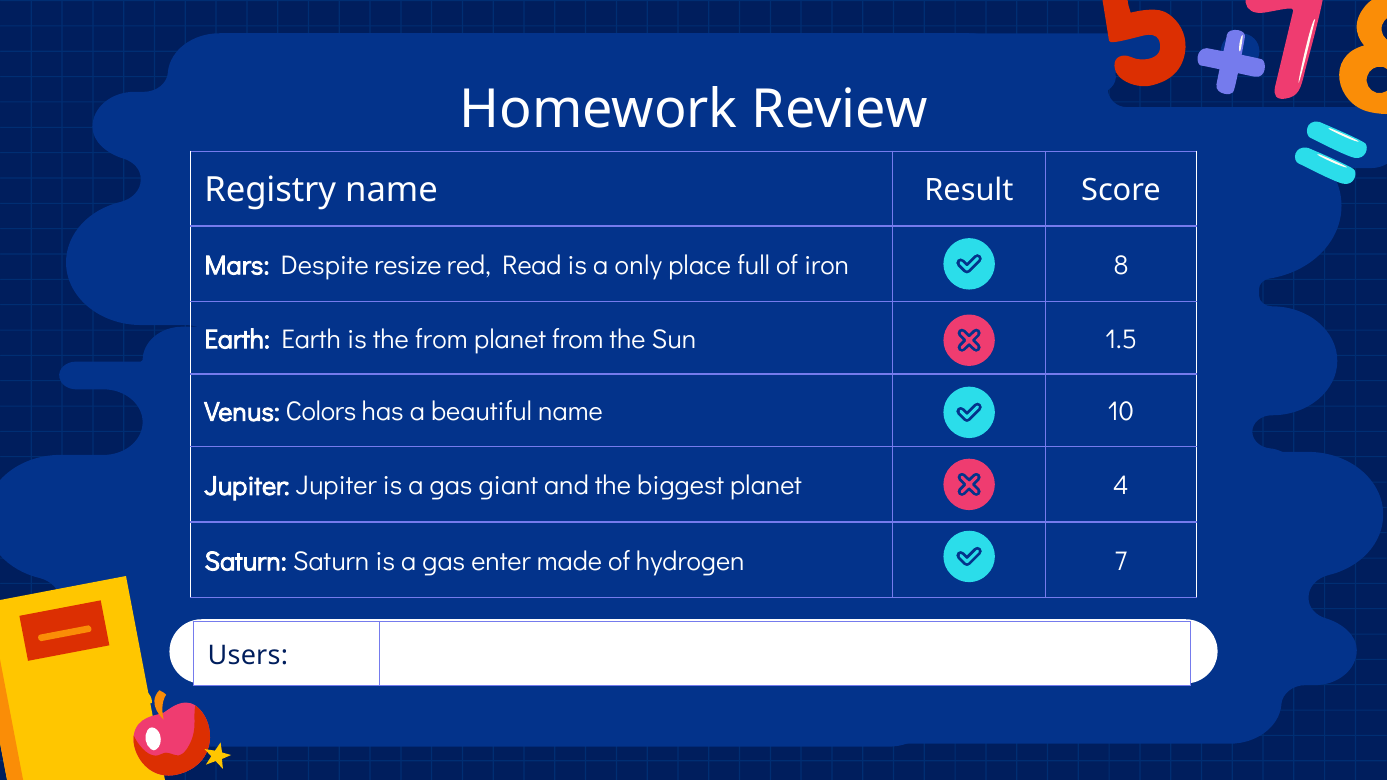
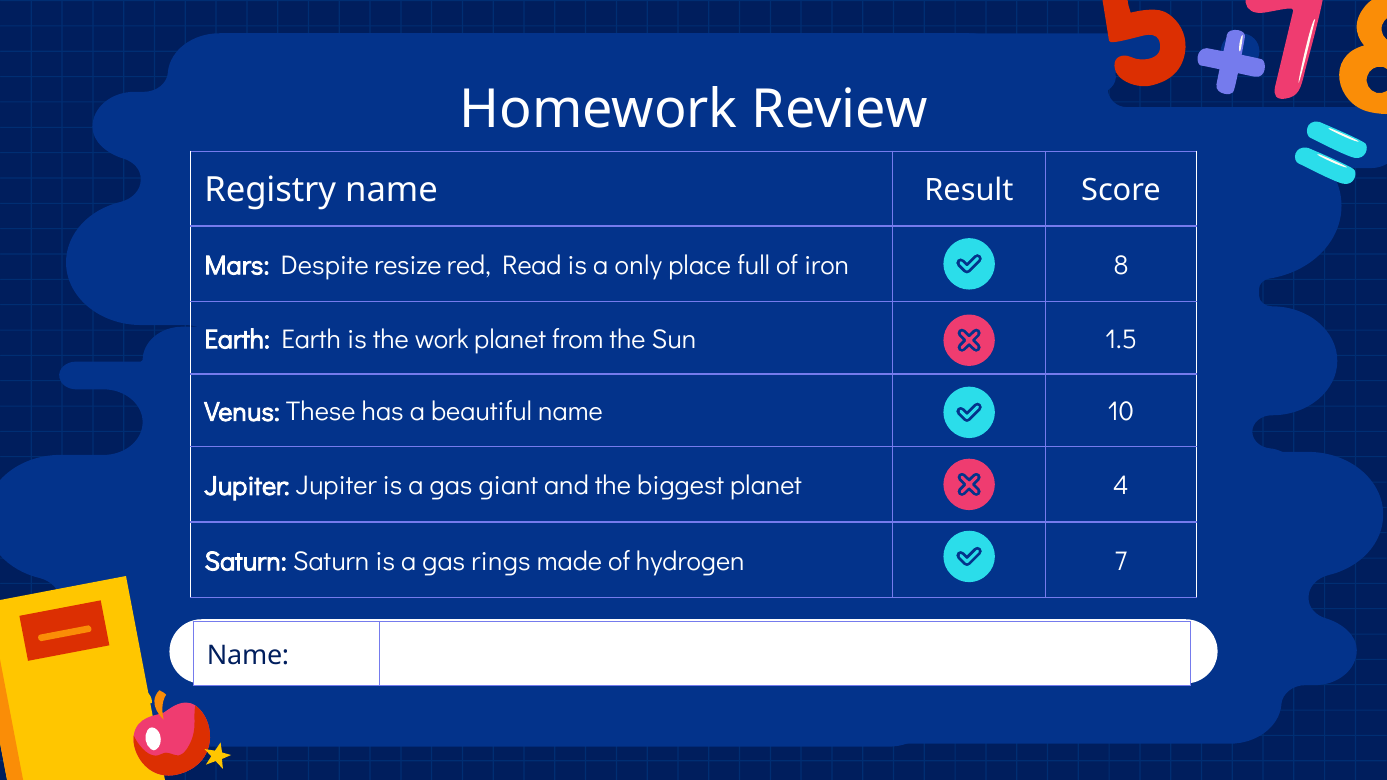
the from: from -> work
Colors: Colors -> These
enter: enter -> rings
Users at (248, 655): Users -> Name
